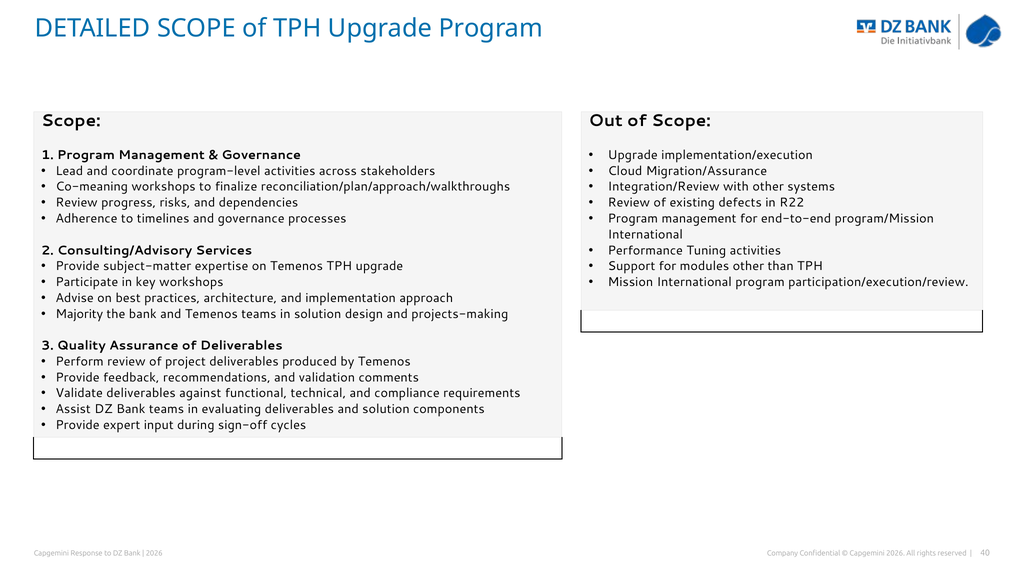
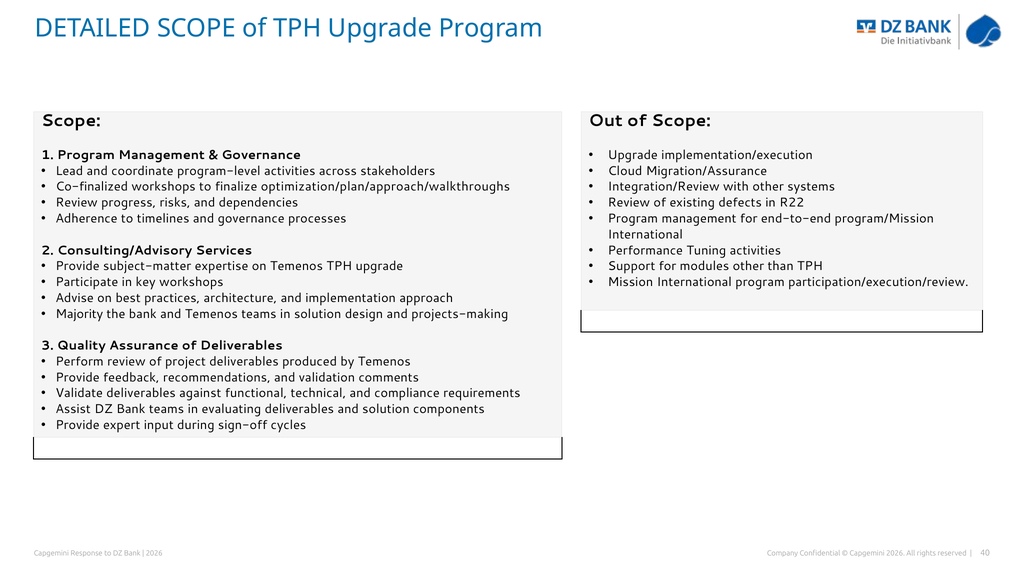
Co-meaning: Co-meaning -> Co-finalized
reconciliation/plan/approach/walkthroughs: reconciliation/plan/approach/walkthroughs -> optimization/plan/approach/walkthroughs
